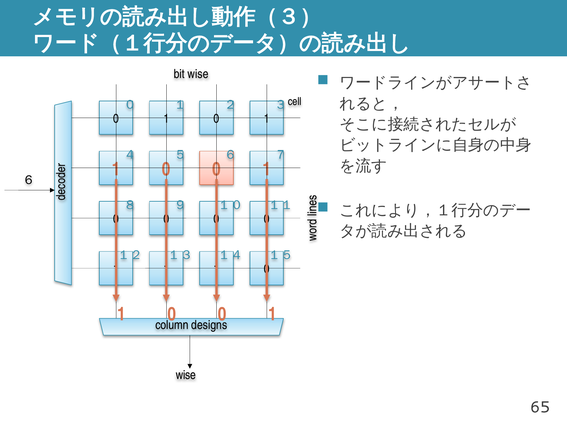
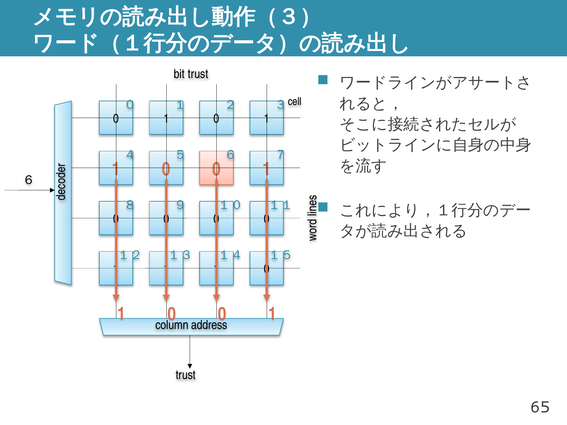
bit wise: wise -> trust
designs: designs -> address
wise at (186, 375): wise -> trust
